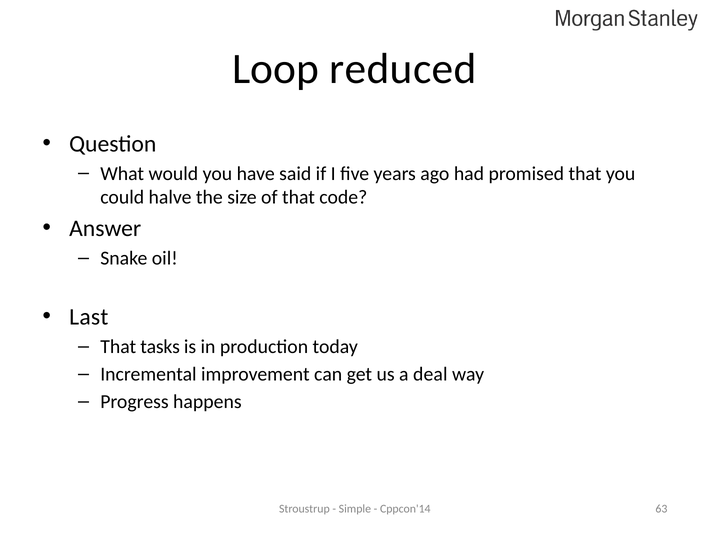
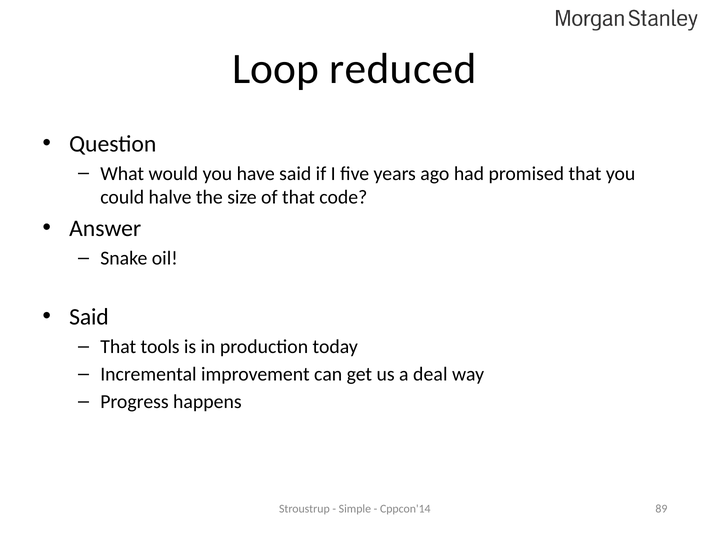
Last at (89, 317): Last -> Said
tasks: tasks -> tools
63: 63 -> 89
